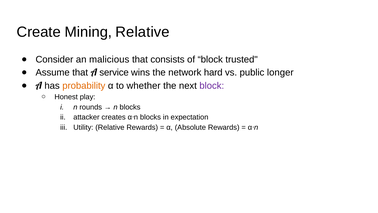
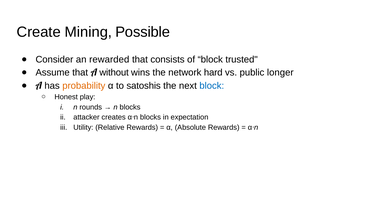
Mining Relative: Relative -> Possible
malicious: malicious -> rewarded
service: service -> without
whether: whether -> satoshis
block at (212, 86) colour: purple -> blue
